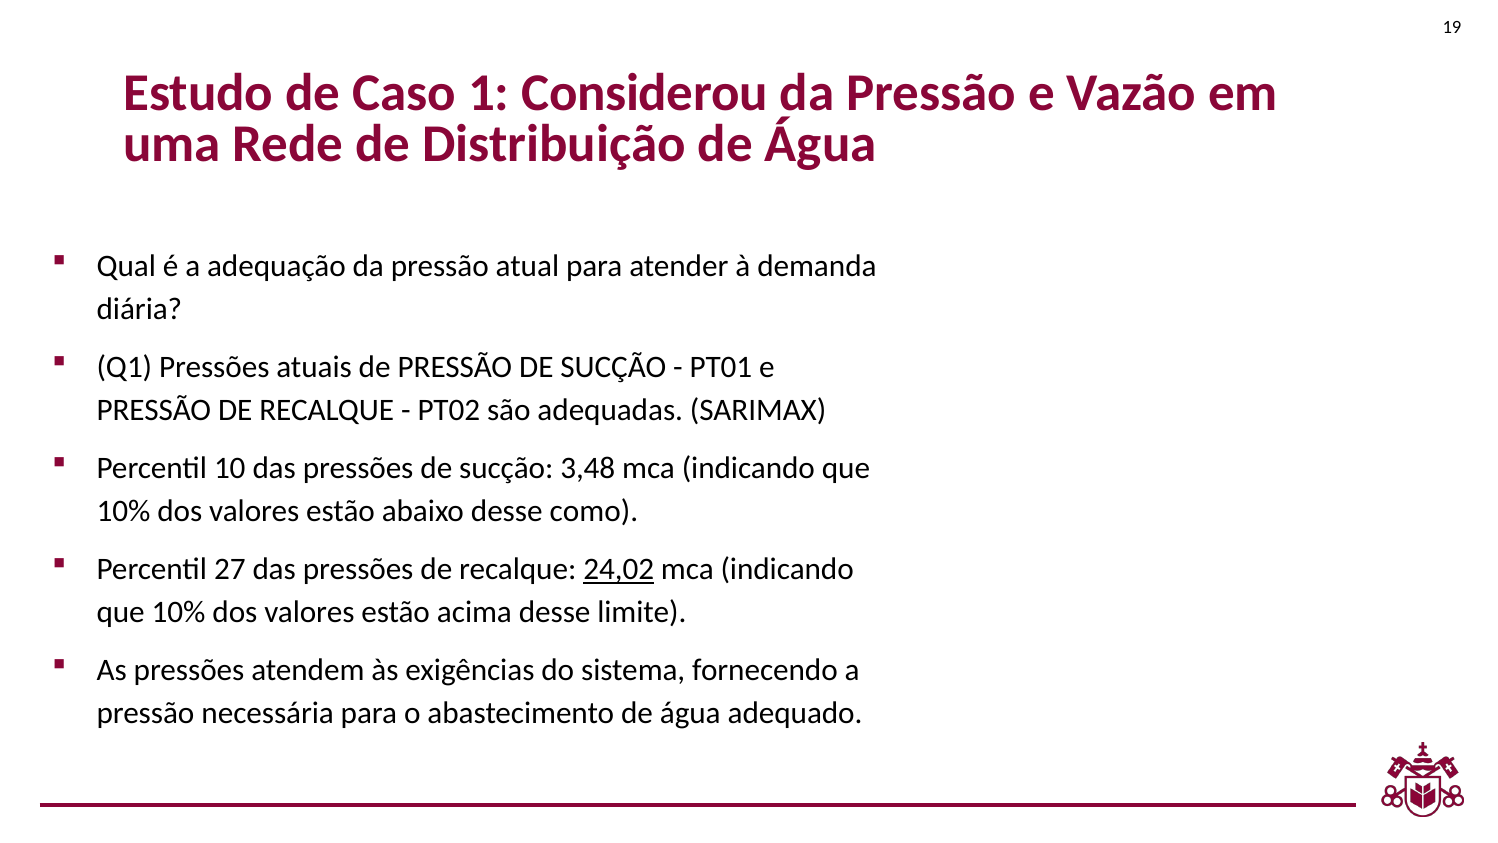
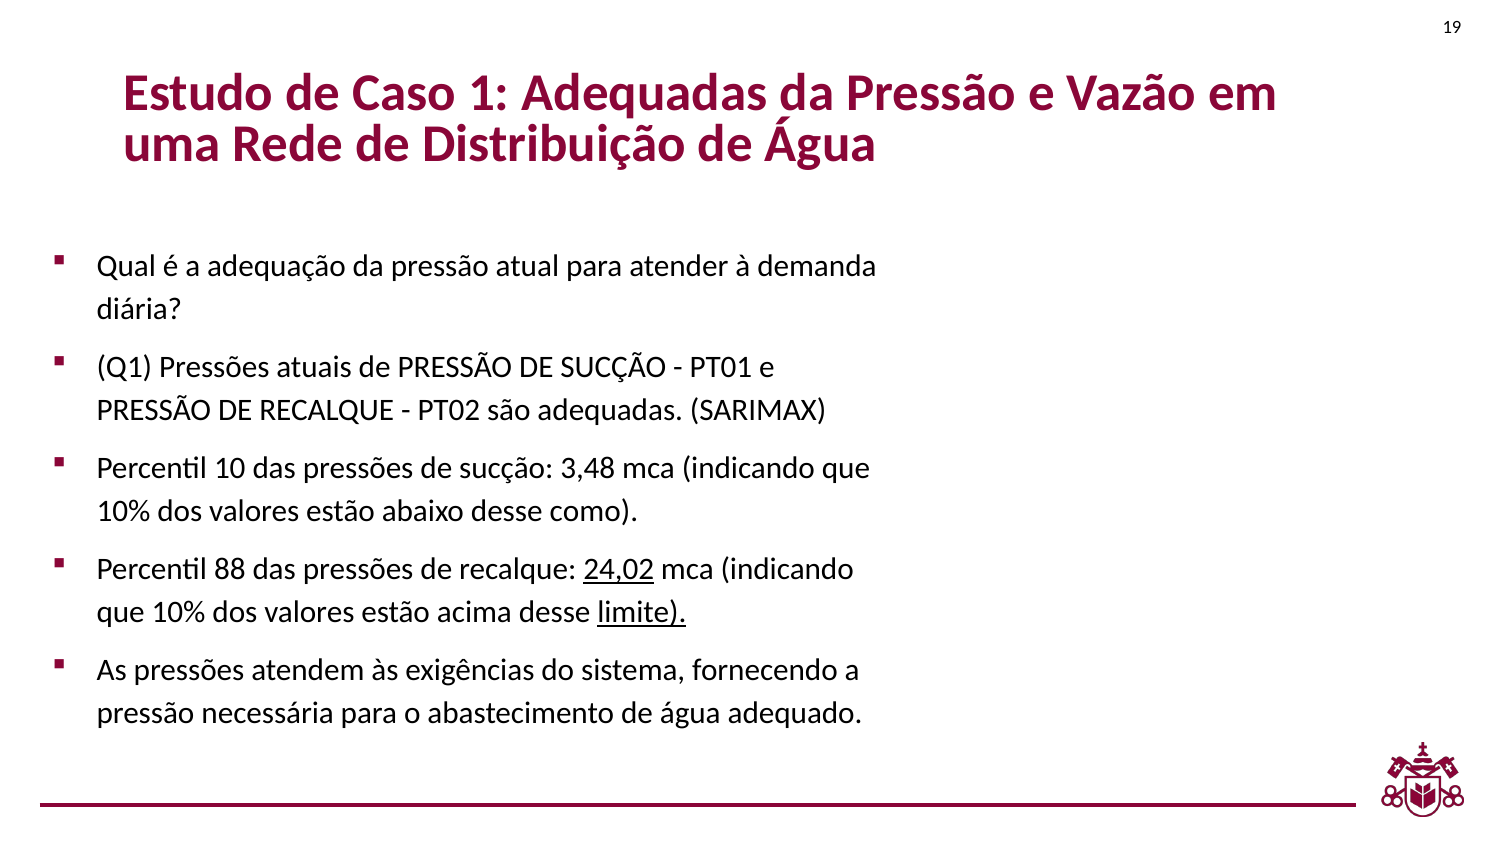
1 Considerou: Considerou -> Adequadas
27: 27 -> 88
limite underline: none -> present
